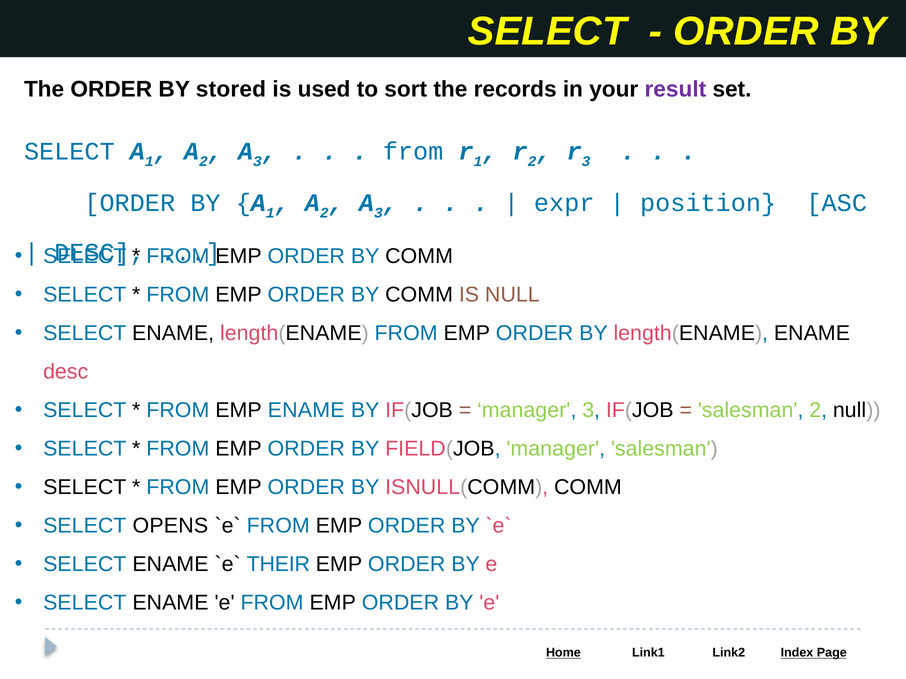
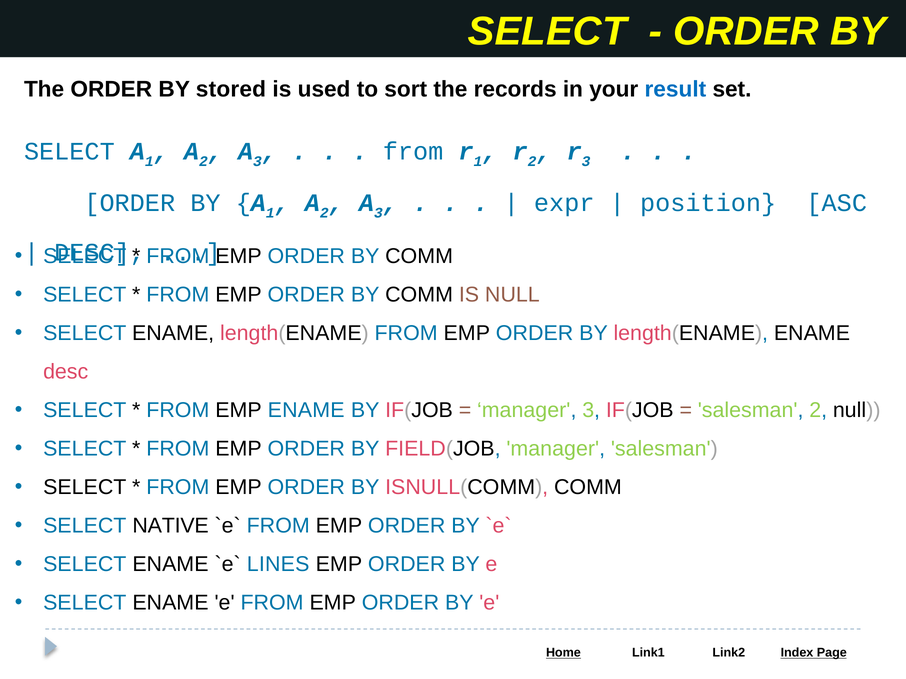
result colour: purple -> blue
OPENS: OPENS -> NATIVE
THEIR: THEIR -> LINES
